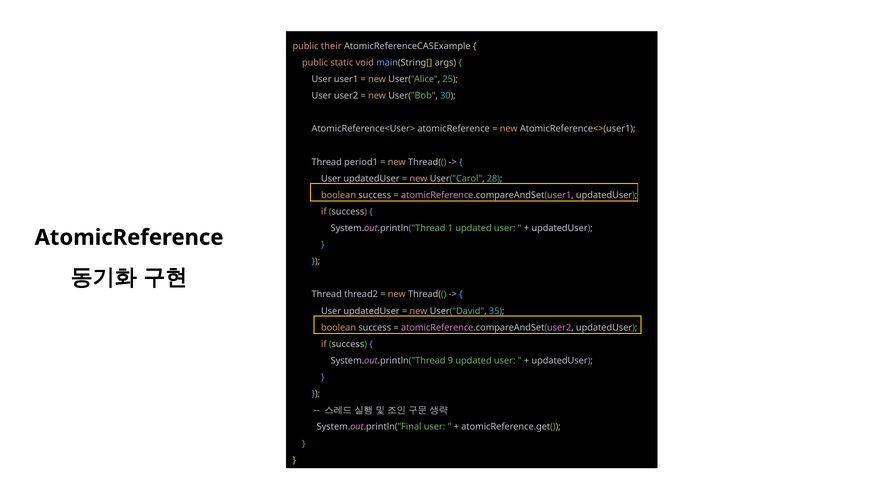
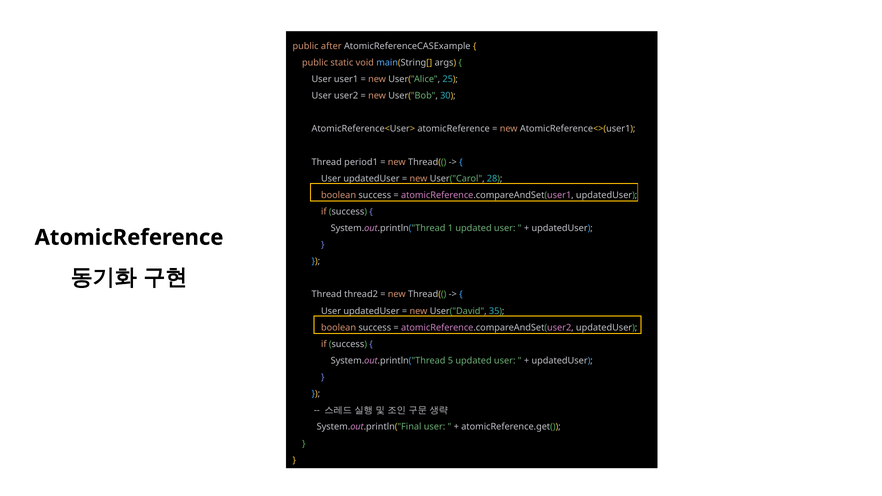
their: their -> after
9: 9 -> 5
